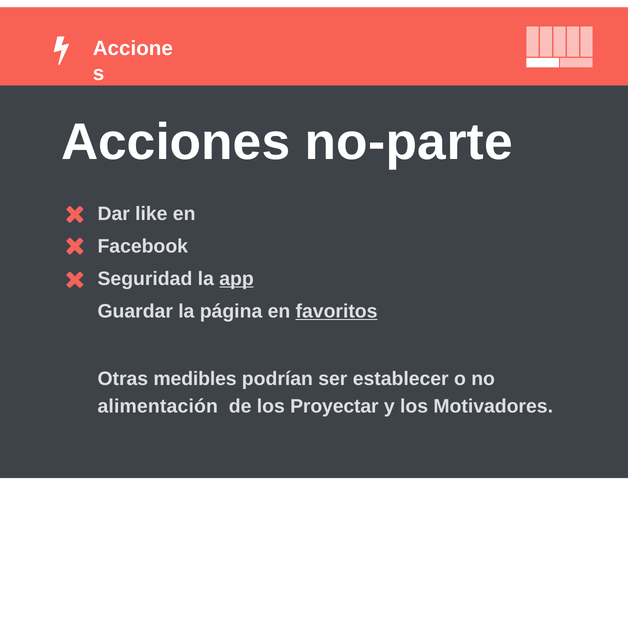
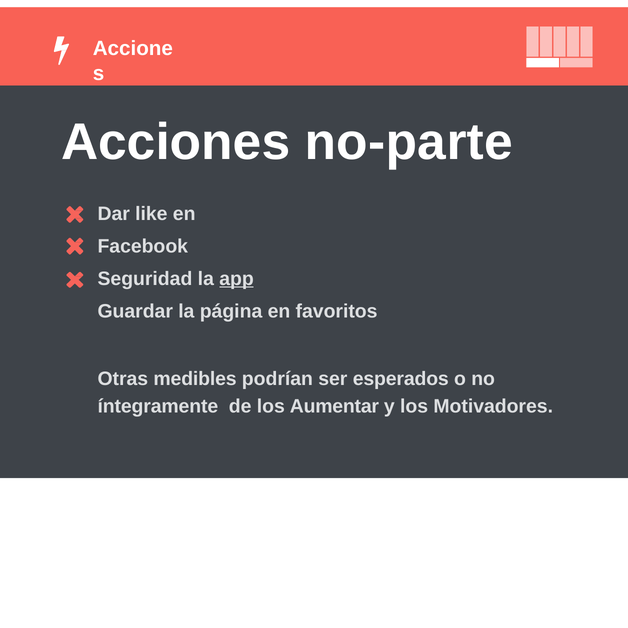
favoritos underline: present -> none
establecer: establecer -> esperados
alimentación: alimentación -> íntegramente
Proyectar: Proyectar -> Aumentar
